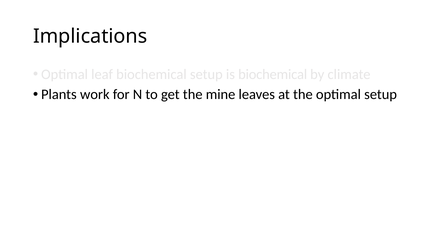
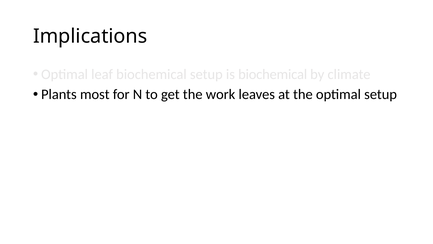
work: work -> most
mine: mine -> work
